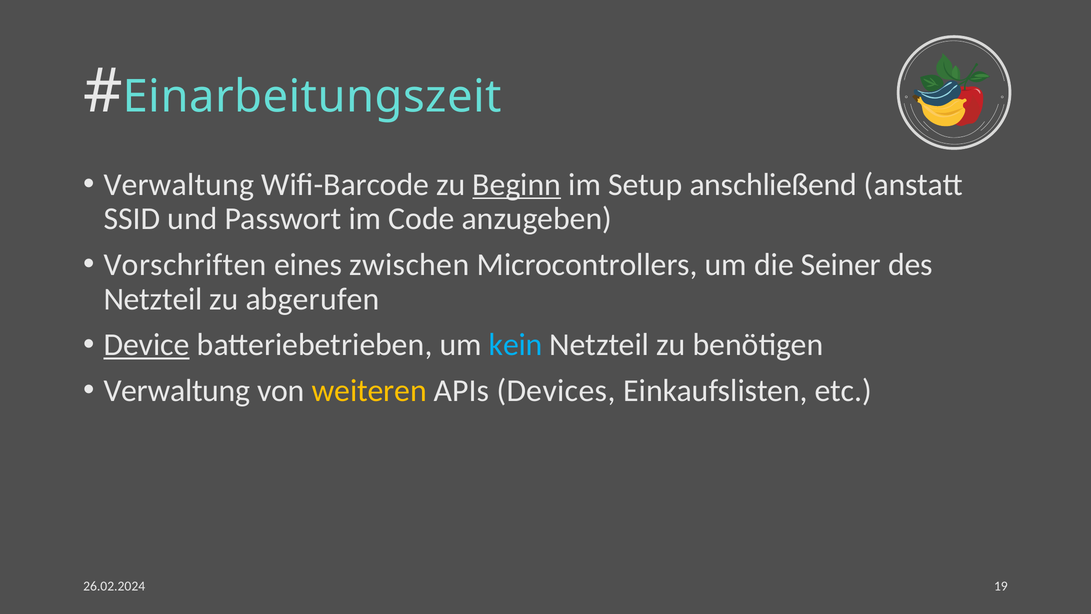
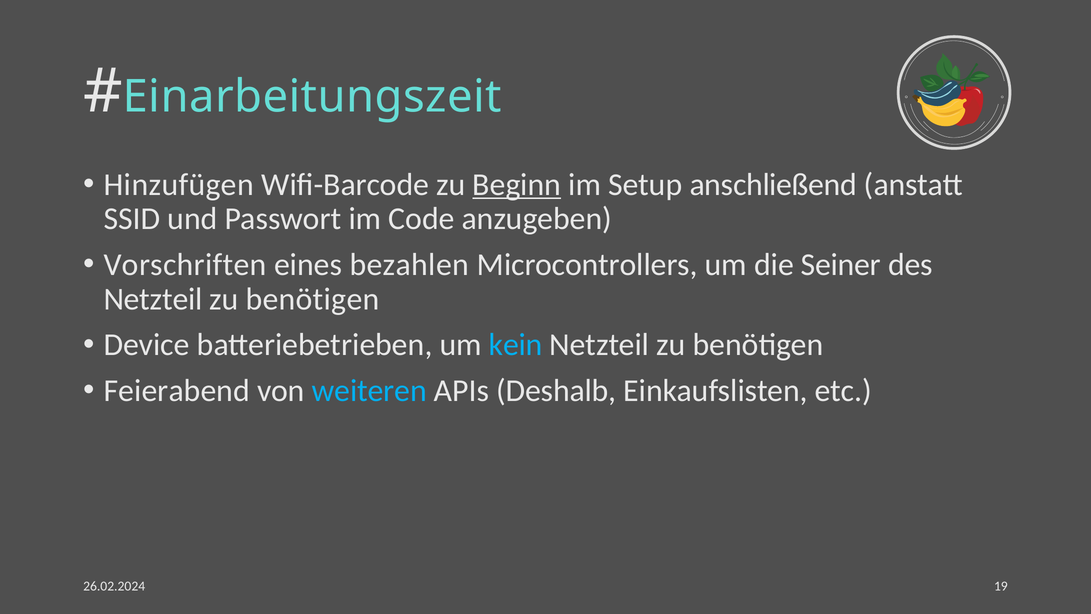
Verwaltung at (179, 184): Verwaltung -> Hinzufügen
zwischen: zwischen -> bezahlen
abgerufen at (313, 299): abgerufen -> benötigen
Device underline: present -> none
Verwaltung at (177, 390): Verwaltung -> Feierabend
weiteren colour: yellow -> light blue
Devices: Devices -> Deshalb
